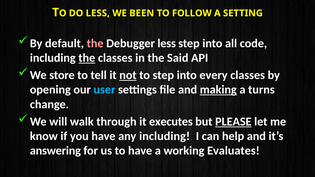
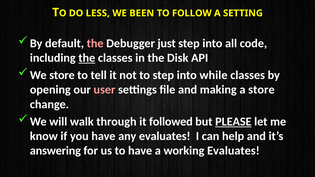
Debugger less: less -> just
Said: Said -> Disk
not underline: present -> none
every: every -> while
user colour: light blue -> pink
making underline: present -> none
a turns: turns -> store
executes: executes -> followed
any including: including -> evaluates
